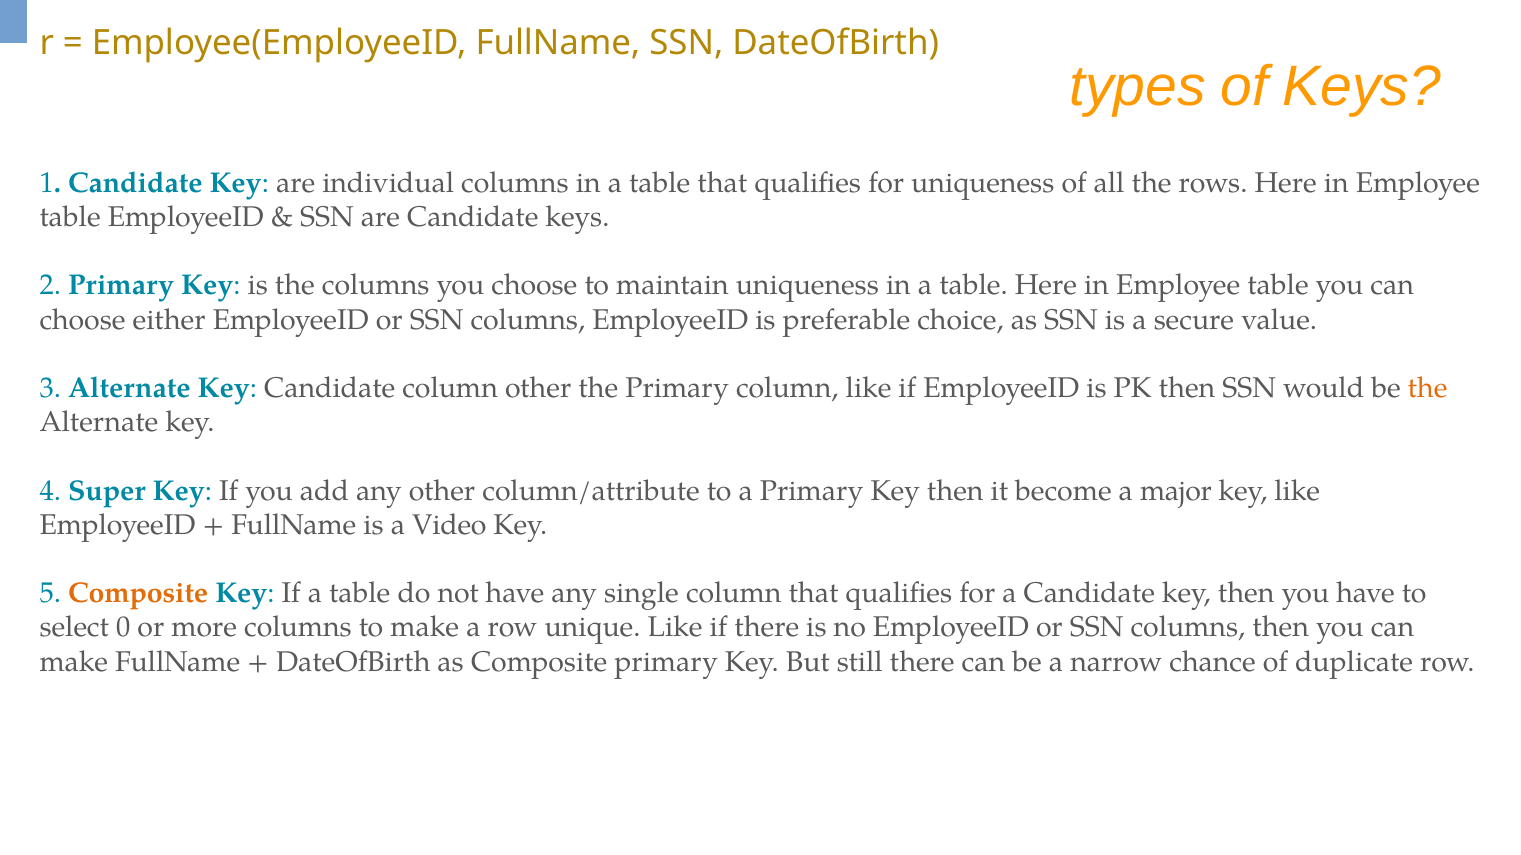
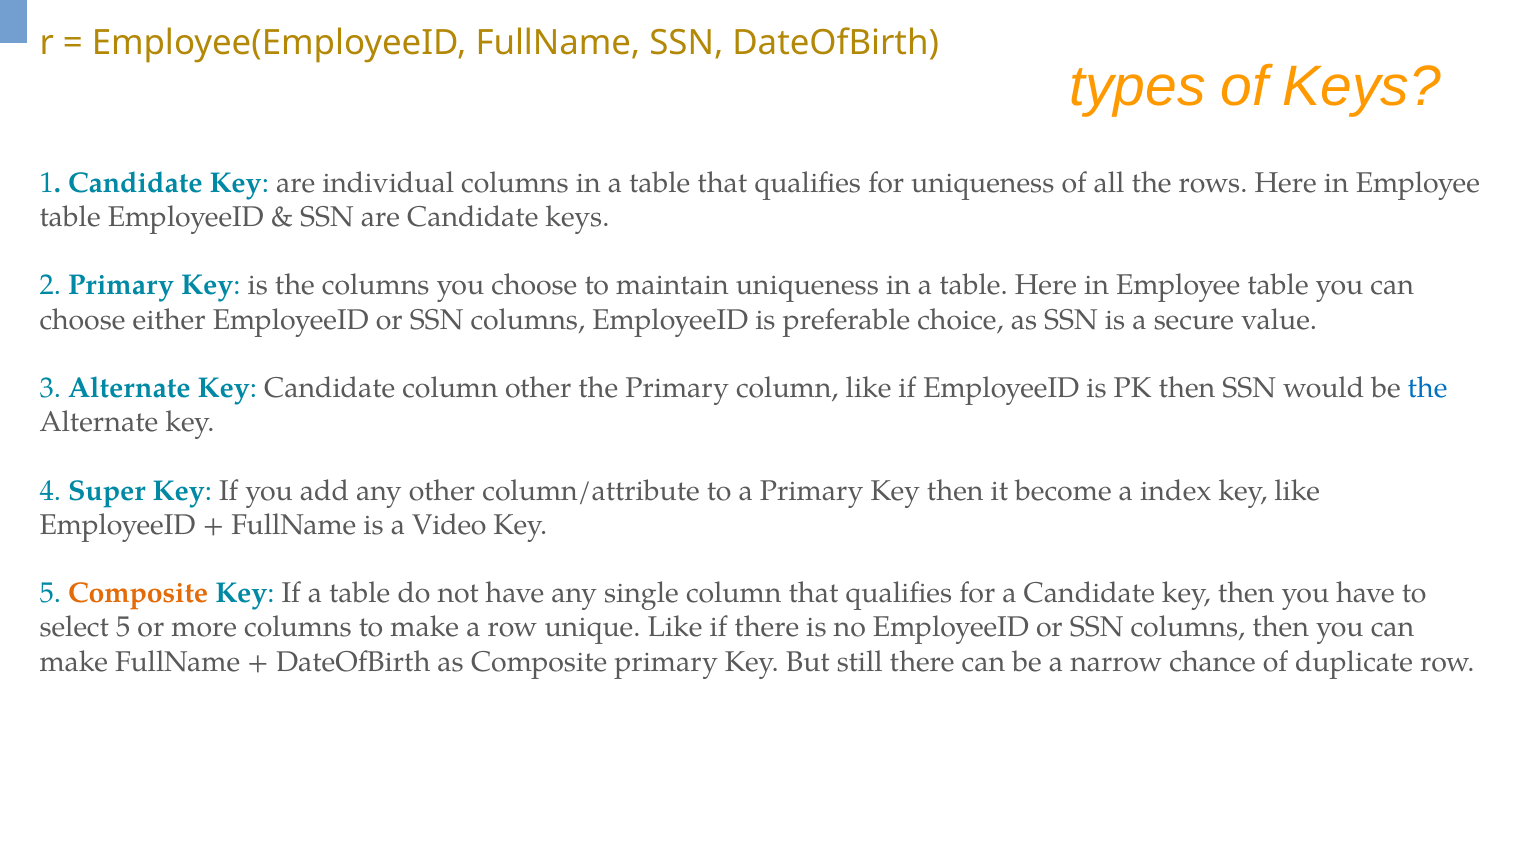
the at (1428, 388) colour: orange -> blue
major: major -> index
select 0: 0 -> 5
